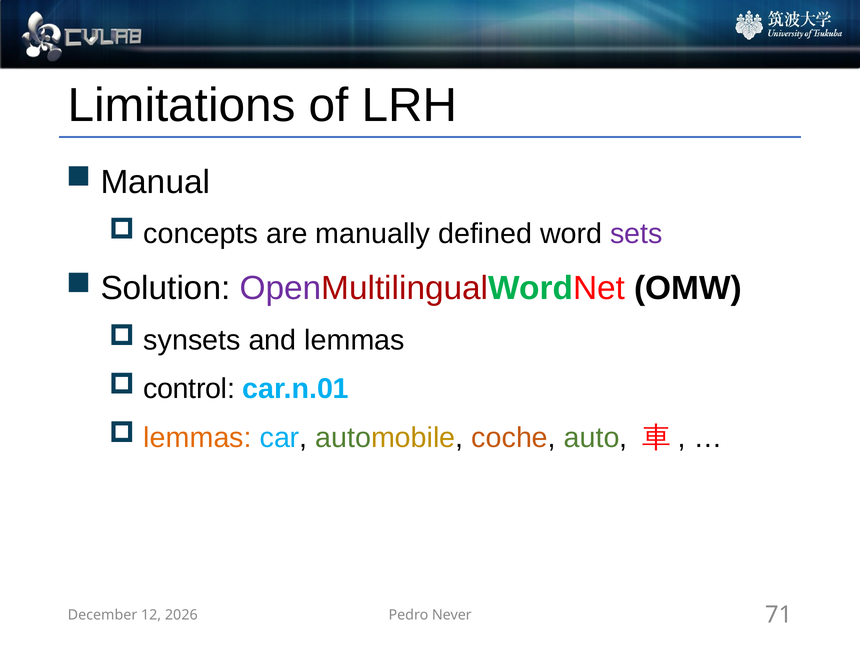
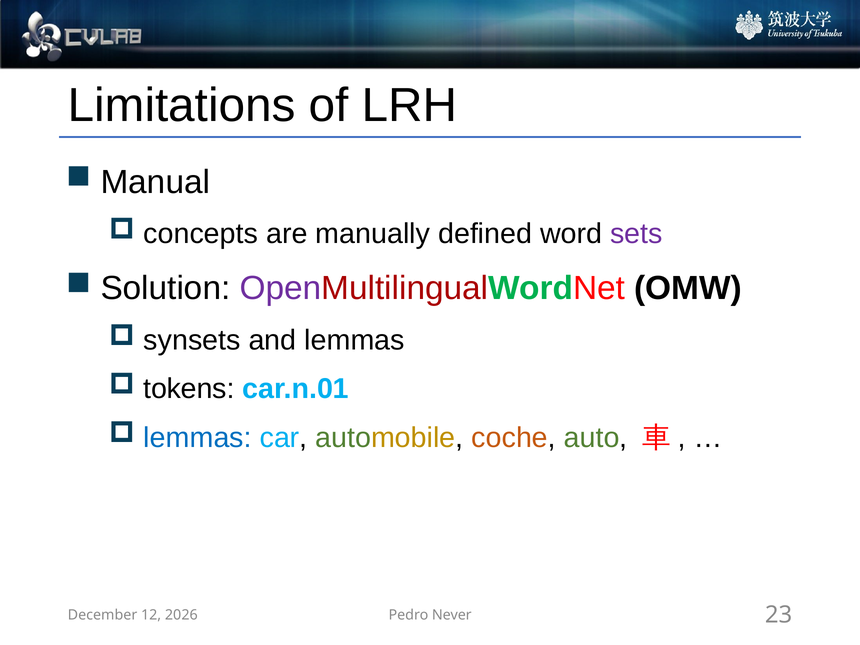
control: control -> tokens
lemmas at (198, 438) colour: orange -> blue
71: 71 -> 23
